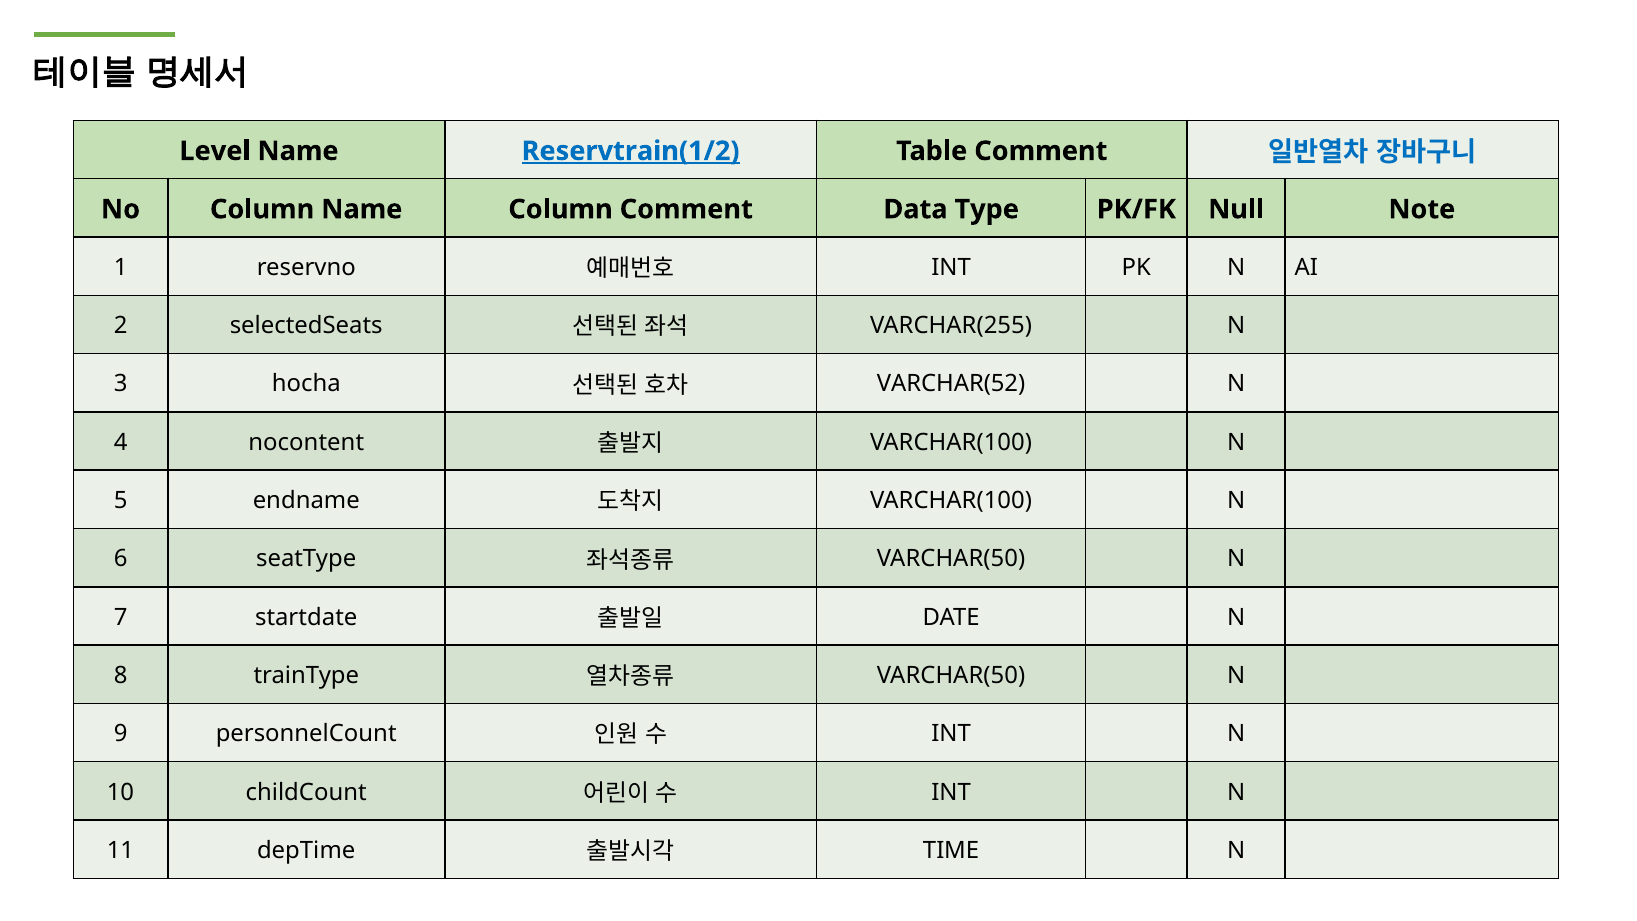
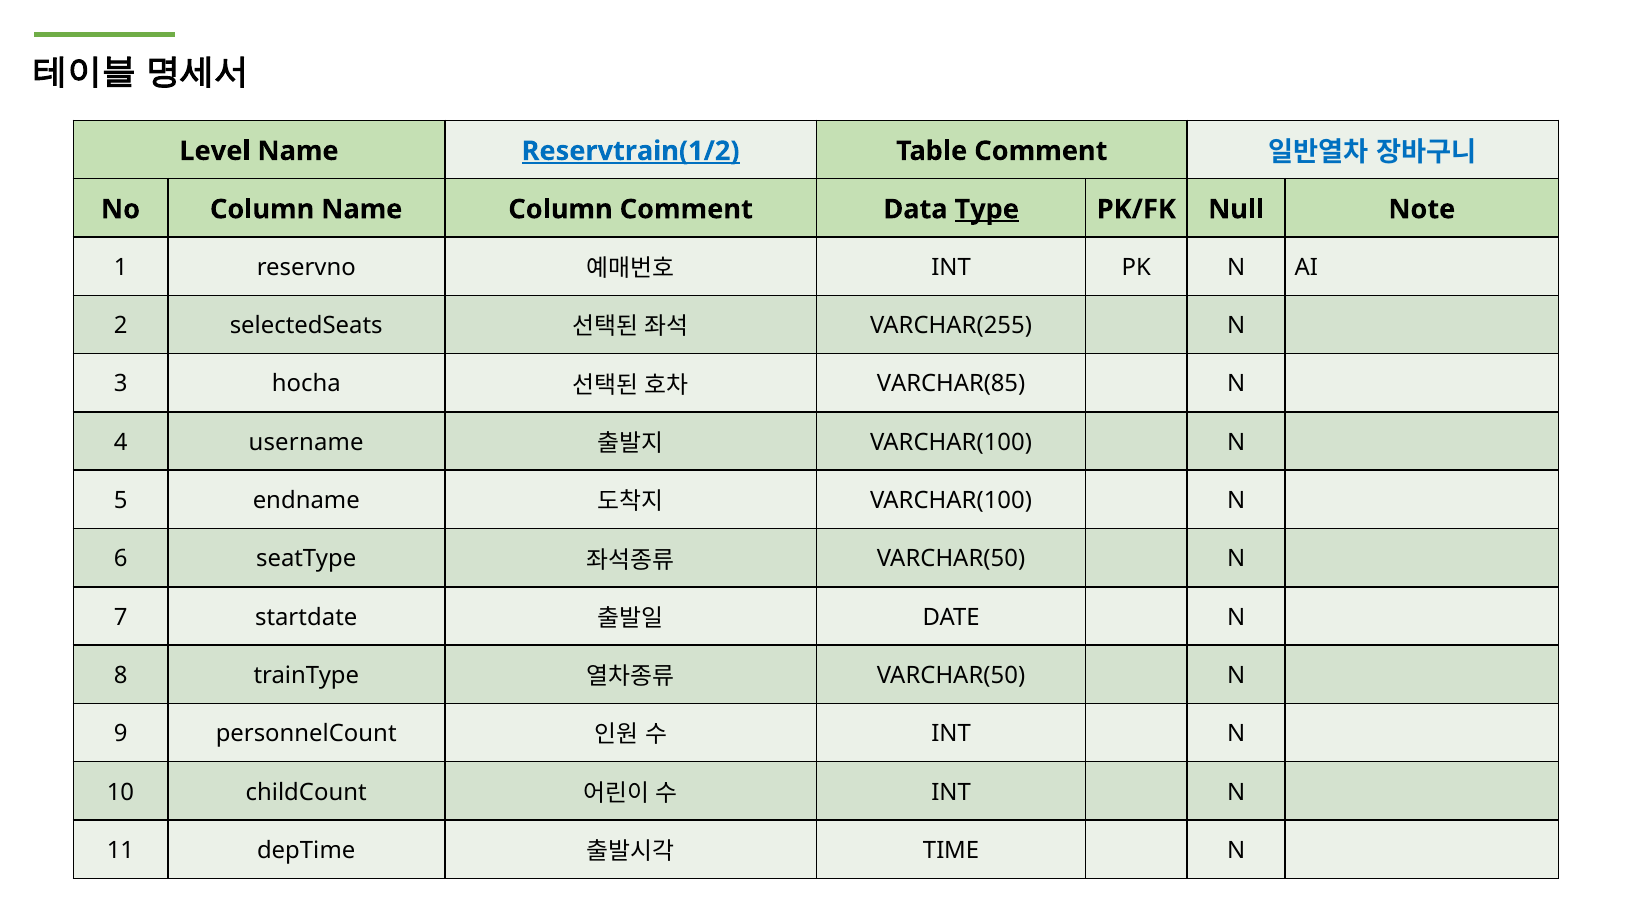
Type underline: none -> present
VARCHAR(52: VARCHAR(52 -> VARCHAR(85
nocontent: nocontent -> username
